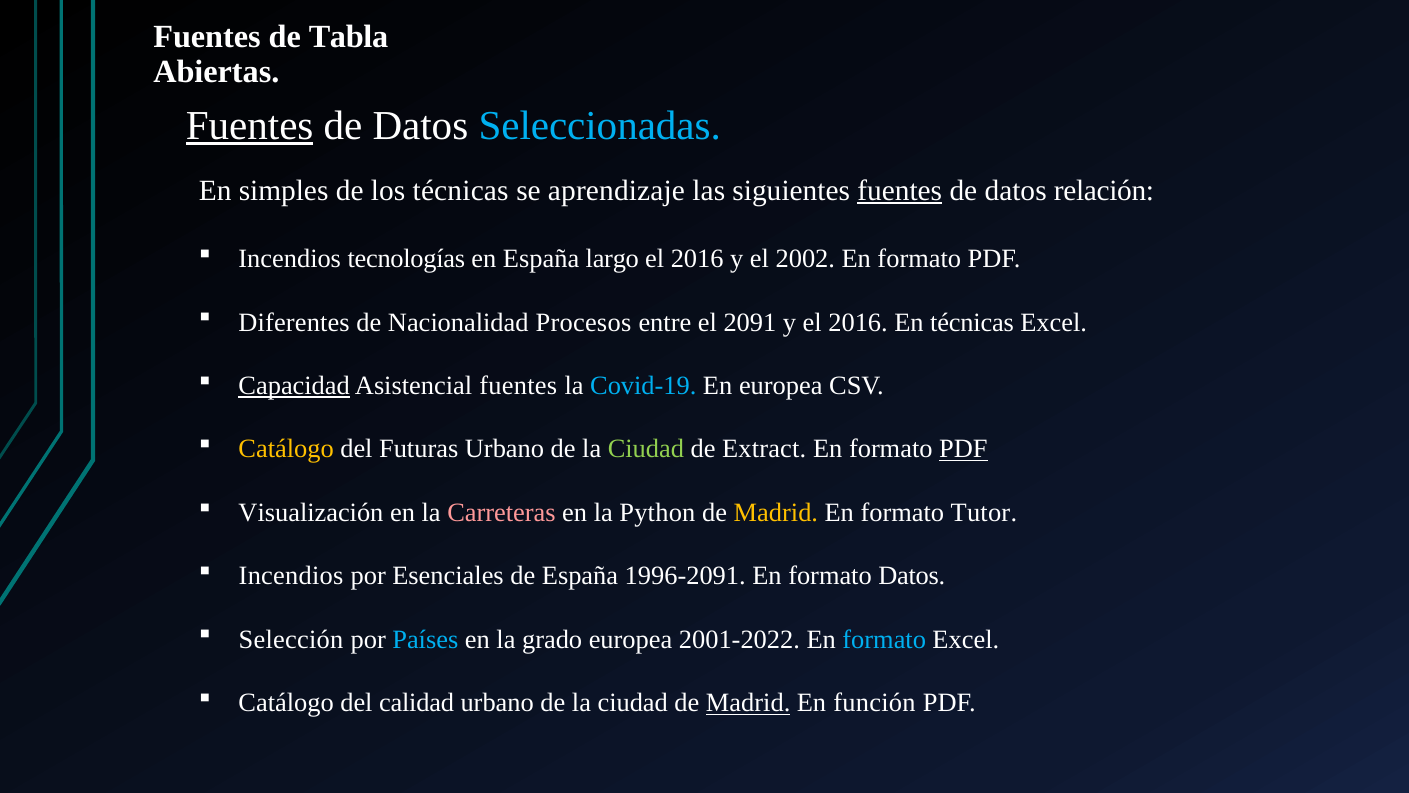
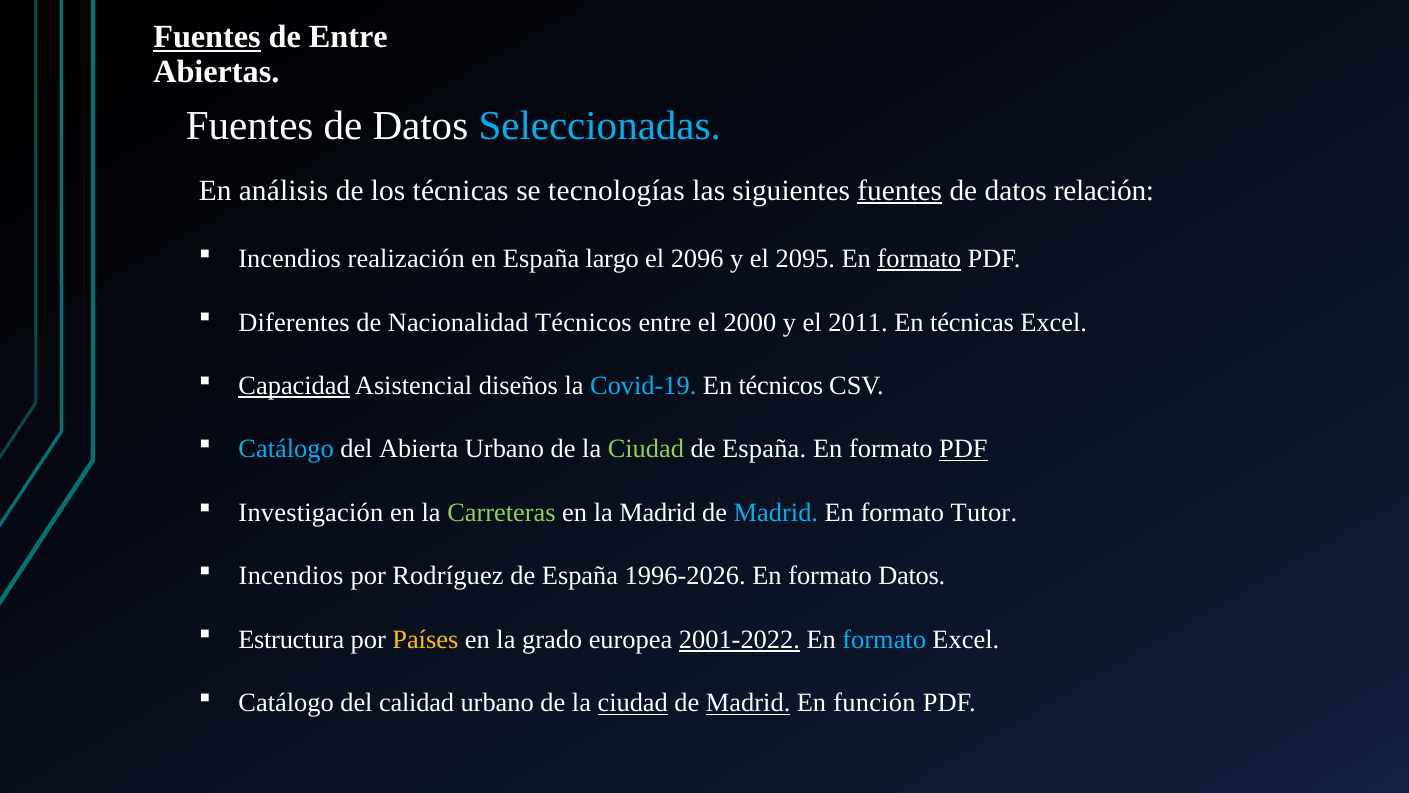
Fuentes at (207, 37) underline: none -> present
de Tabla: Tabla -> Entre
Fuentes at (250, 126) underline: present -> none
simples: simples -> análisis
aprendizaje: aprendizaje -> tecnologías
tecnologías: tecnologías -> realización
2016 at (697, 259): 2016 -> 2096
2002: 2002 -> 2095
formato at (919, 259) underline: none -> present
Nacionalidad Procesos: Procesos -> Técnicos
2091: 2091 -> 2000
y el 2016: 2016 -> 2011
Asistencial fuentes: fuentes -> diseños
En europea: europea -> técnicos
Catálogo at (286, 449) colour: yellow -> light blue
Futuras: Futuras -> Abierta
Extract at (764, 449): Extract -> España
Visualización: Visualización -> Investigación
Carreteras colour: pink -> light green
la Python: Python -> Madrid
Madrid at (776, 512) colour: yellow -> light blue
Esenciales: Esenciales -> Rodríguez
1996-2091: 1996-2091 -> 1996-2026
Selección: Selección -> Estructura
Países colour: light blue -> yellow
2001-2022 underline: none -> present
ciudad at (633, 703) underline: none -> present
